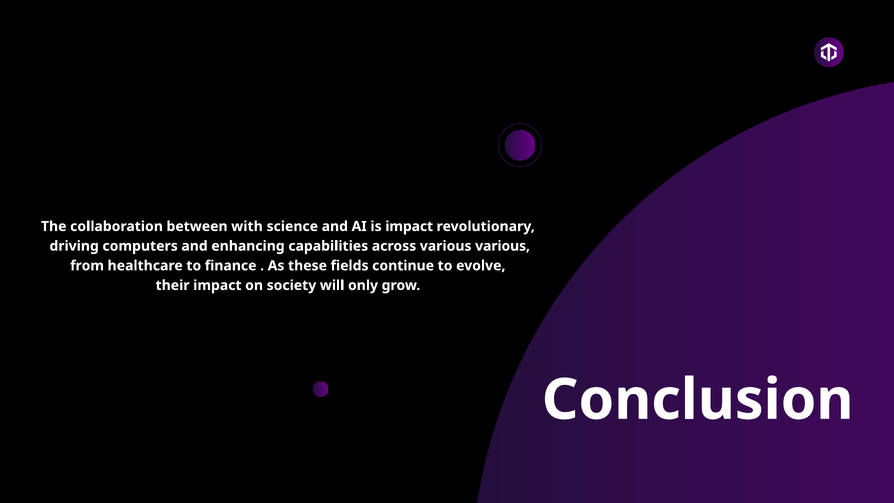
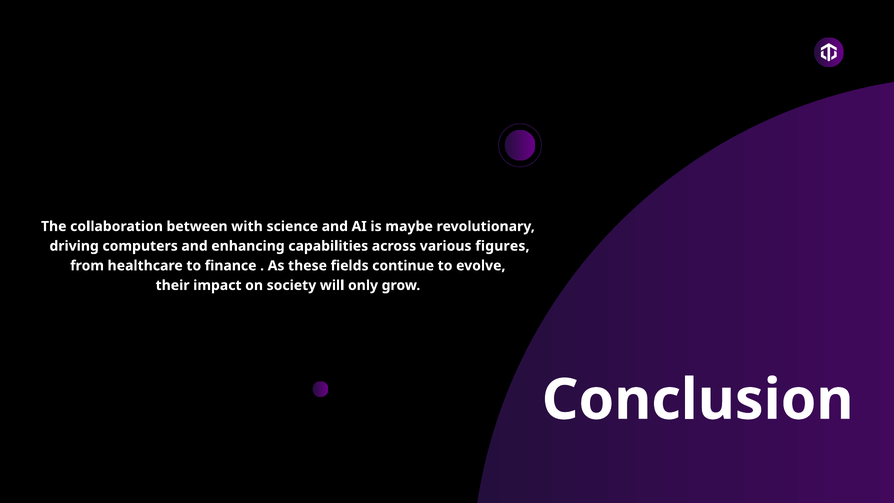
is impact: impact -> maybe
various various: various -> figures
